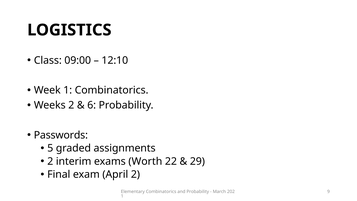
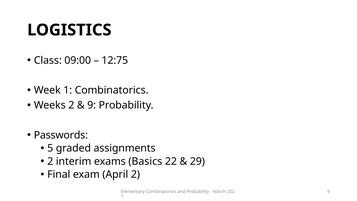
12:10: 12:10 -> 12:75
6 at (92, 105): 6 -> 9
Worth: Worth -> Basics
